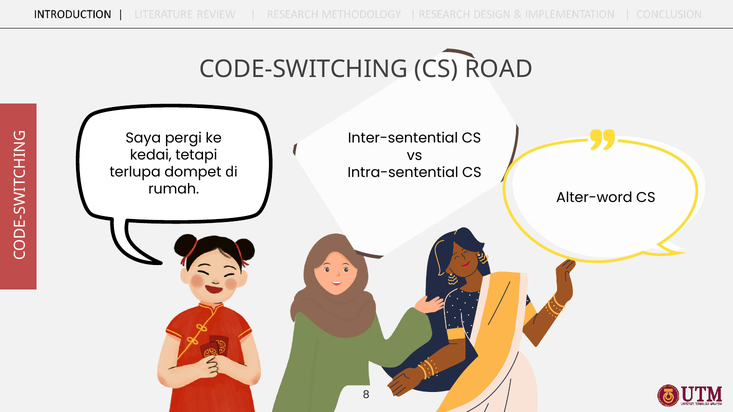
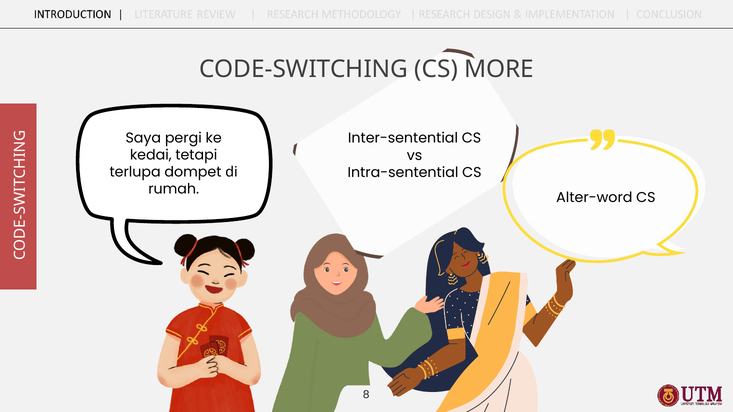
ROAD: ROAD -> MORE
